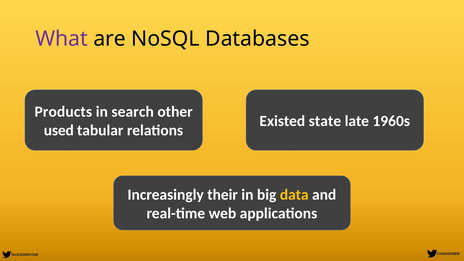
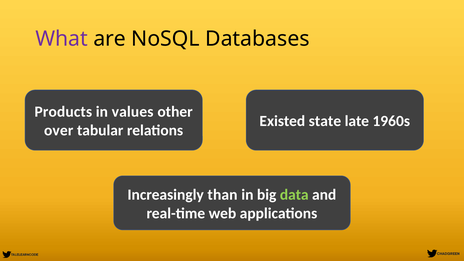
search: search -> values
used: used -> over
their: their -> than
data colour: yellow -> light green
